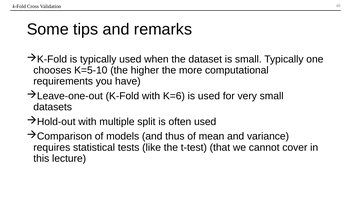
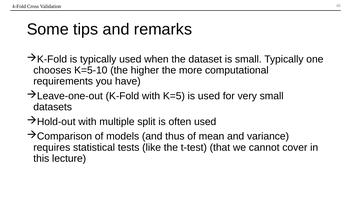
K=6: K=6 -> K=5
